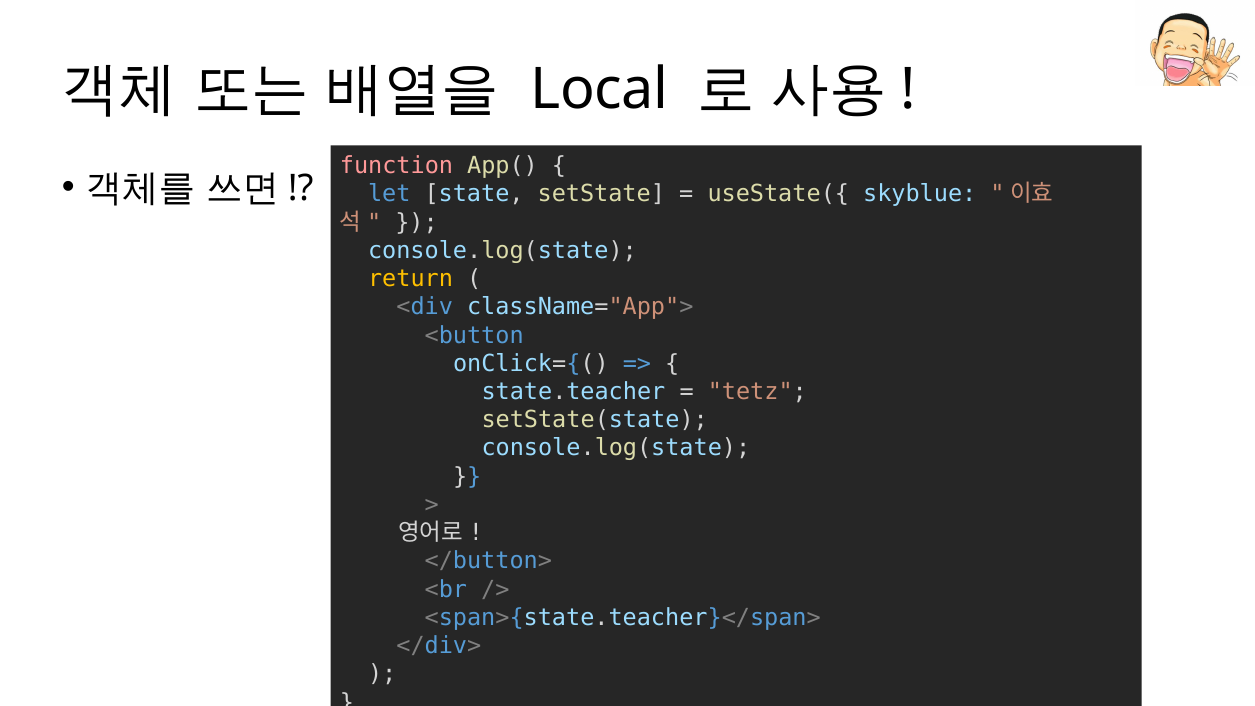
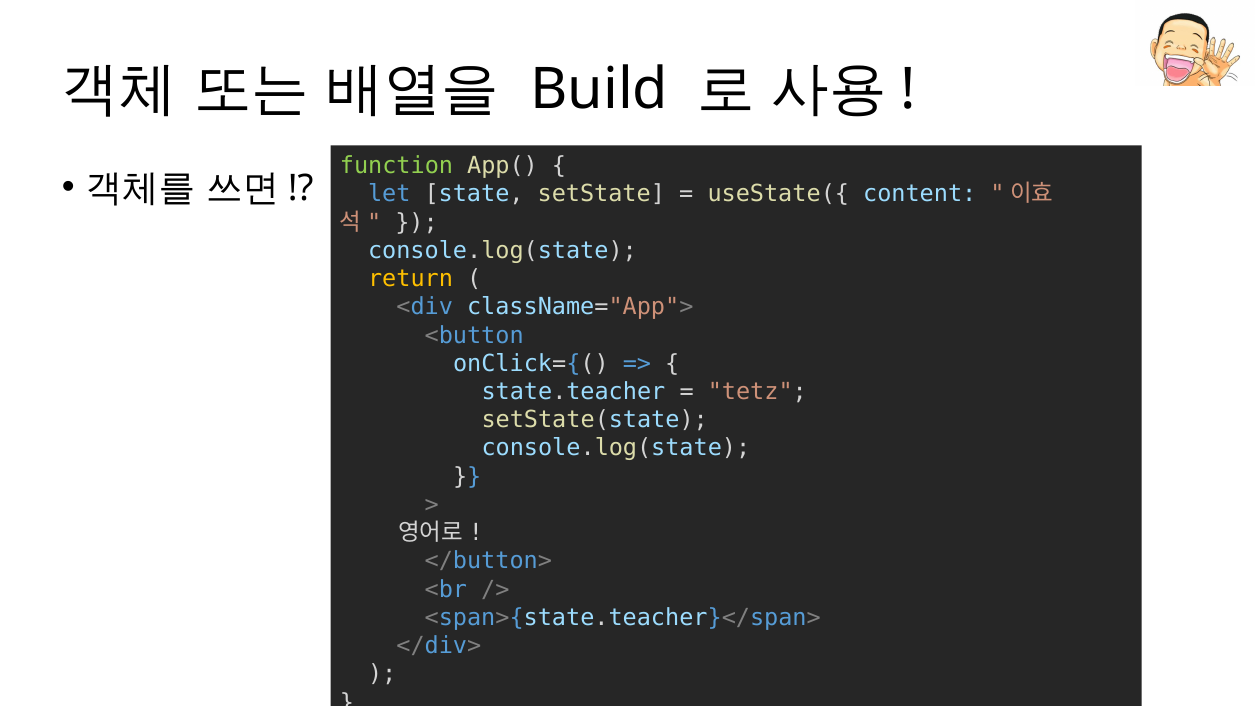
Local: Local -> Build
function colour: pink -> light green
skyblue: skyblue -> content
